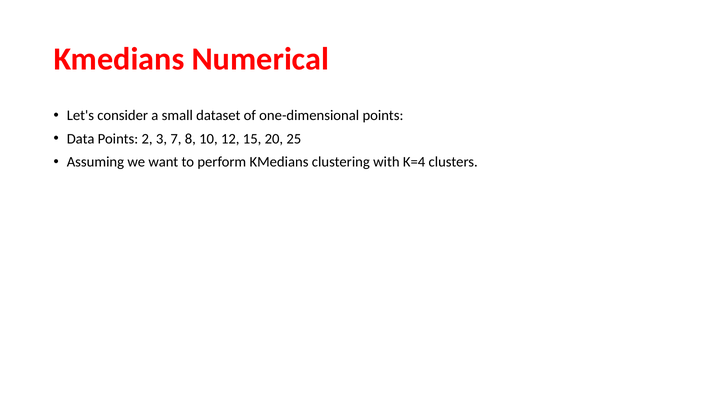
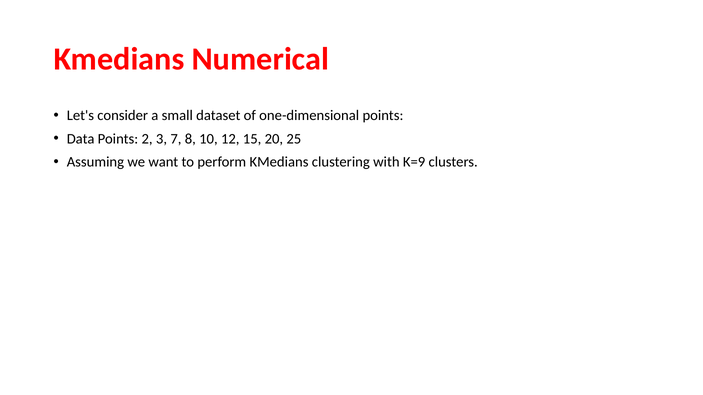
K=4: K=4 -> K=9
